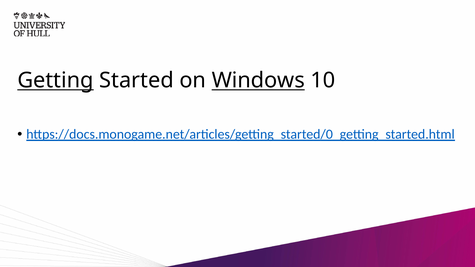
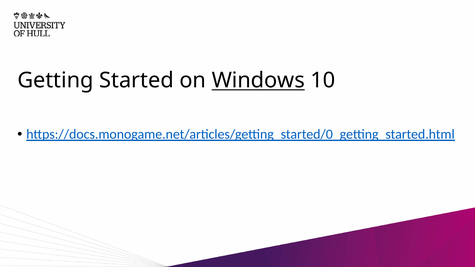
Getting underline: present -> none
